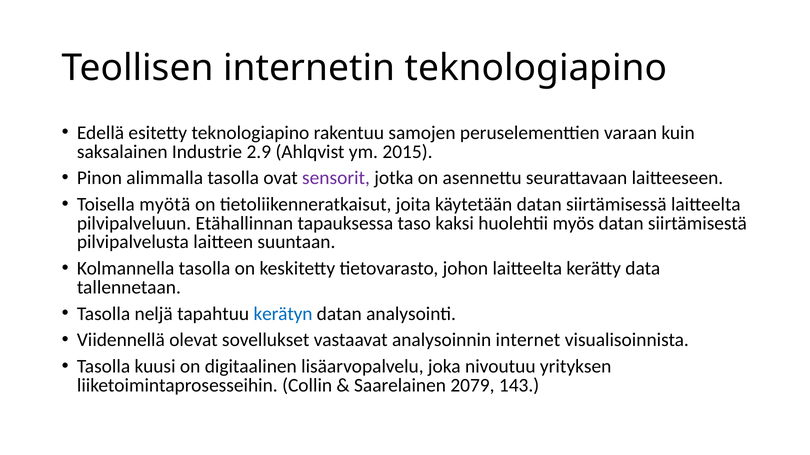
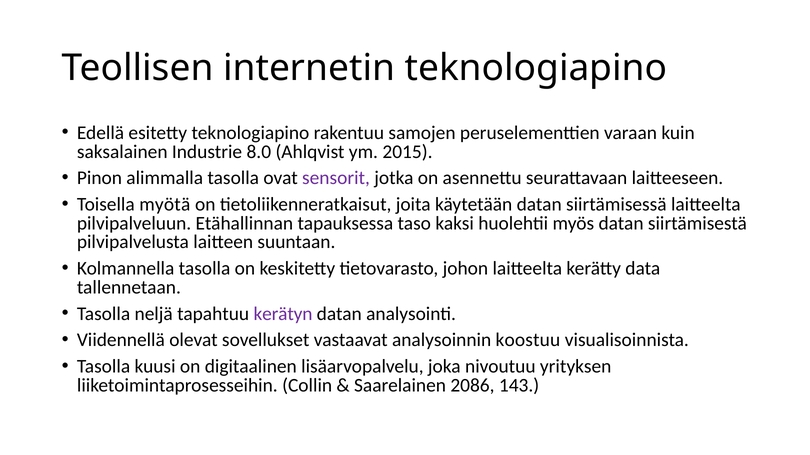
2.9: 2.9 -> 8.0
kerätyn colour: blue -> purple
internet: internet -> koostuu
2079: 2079 -> 2086
